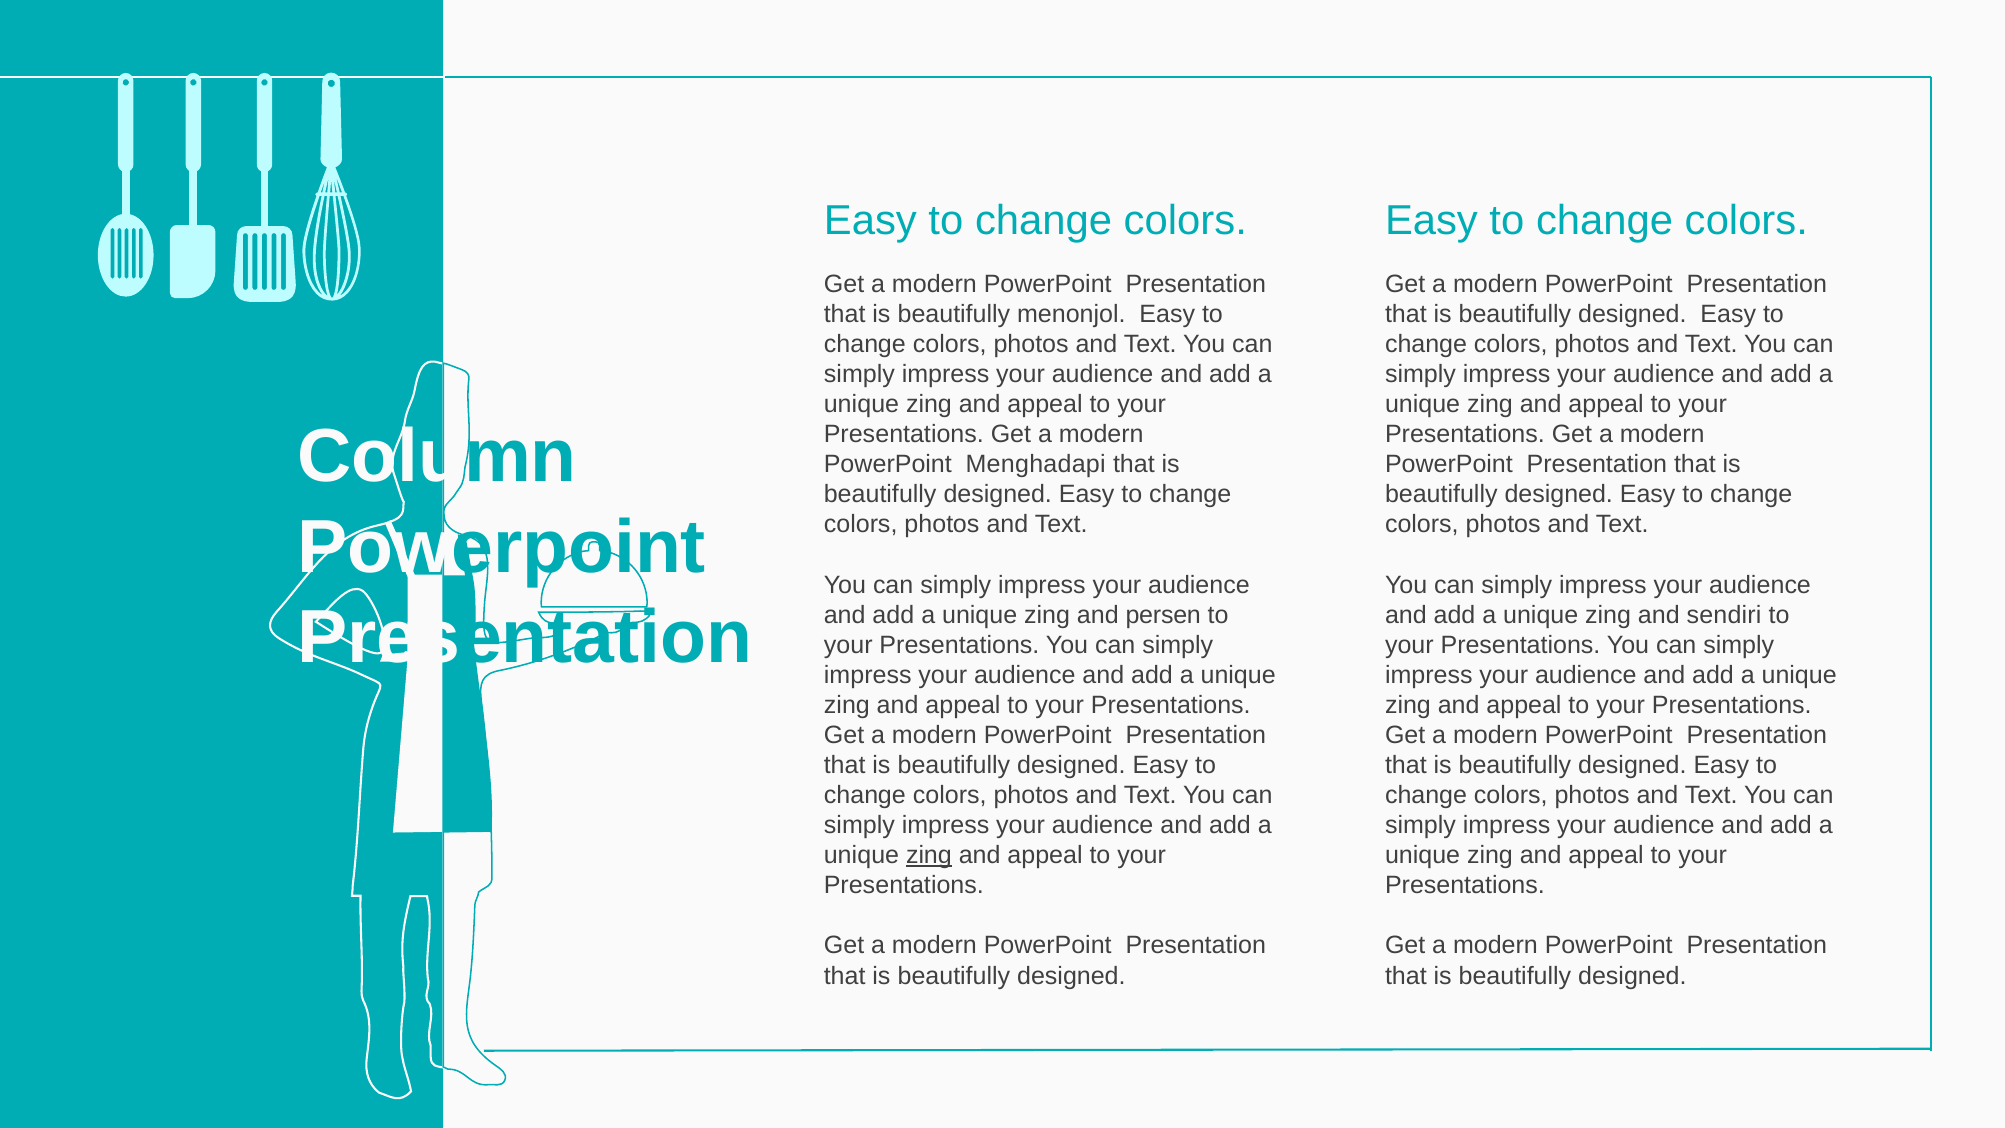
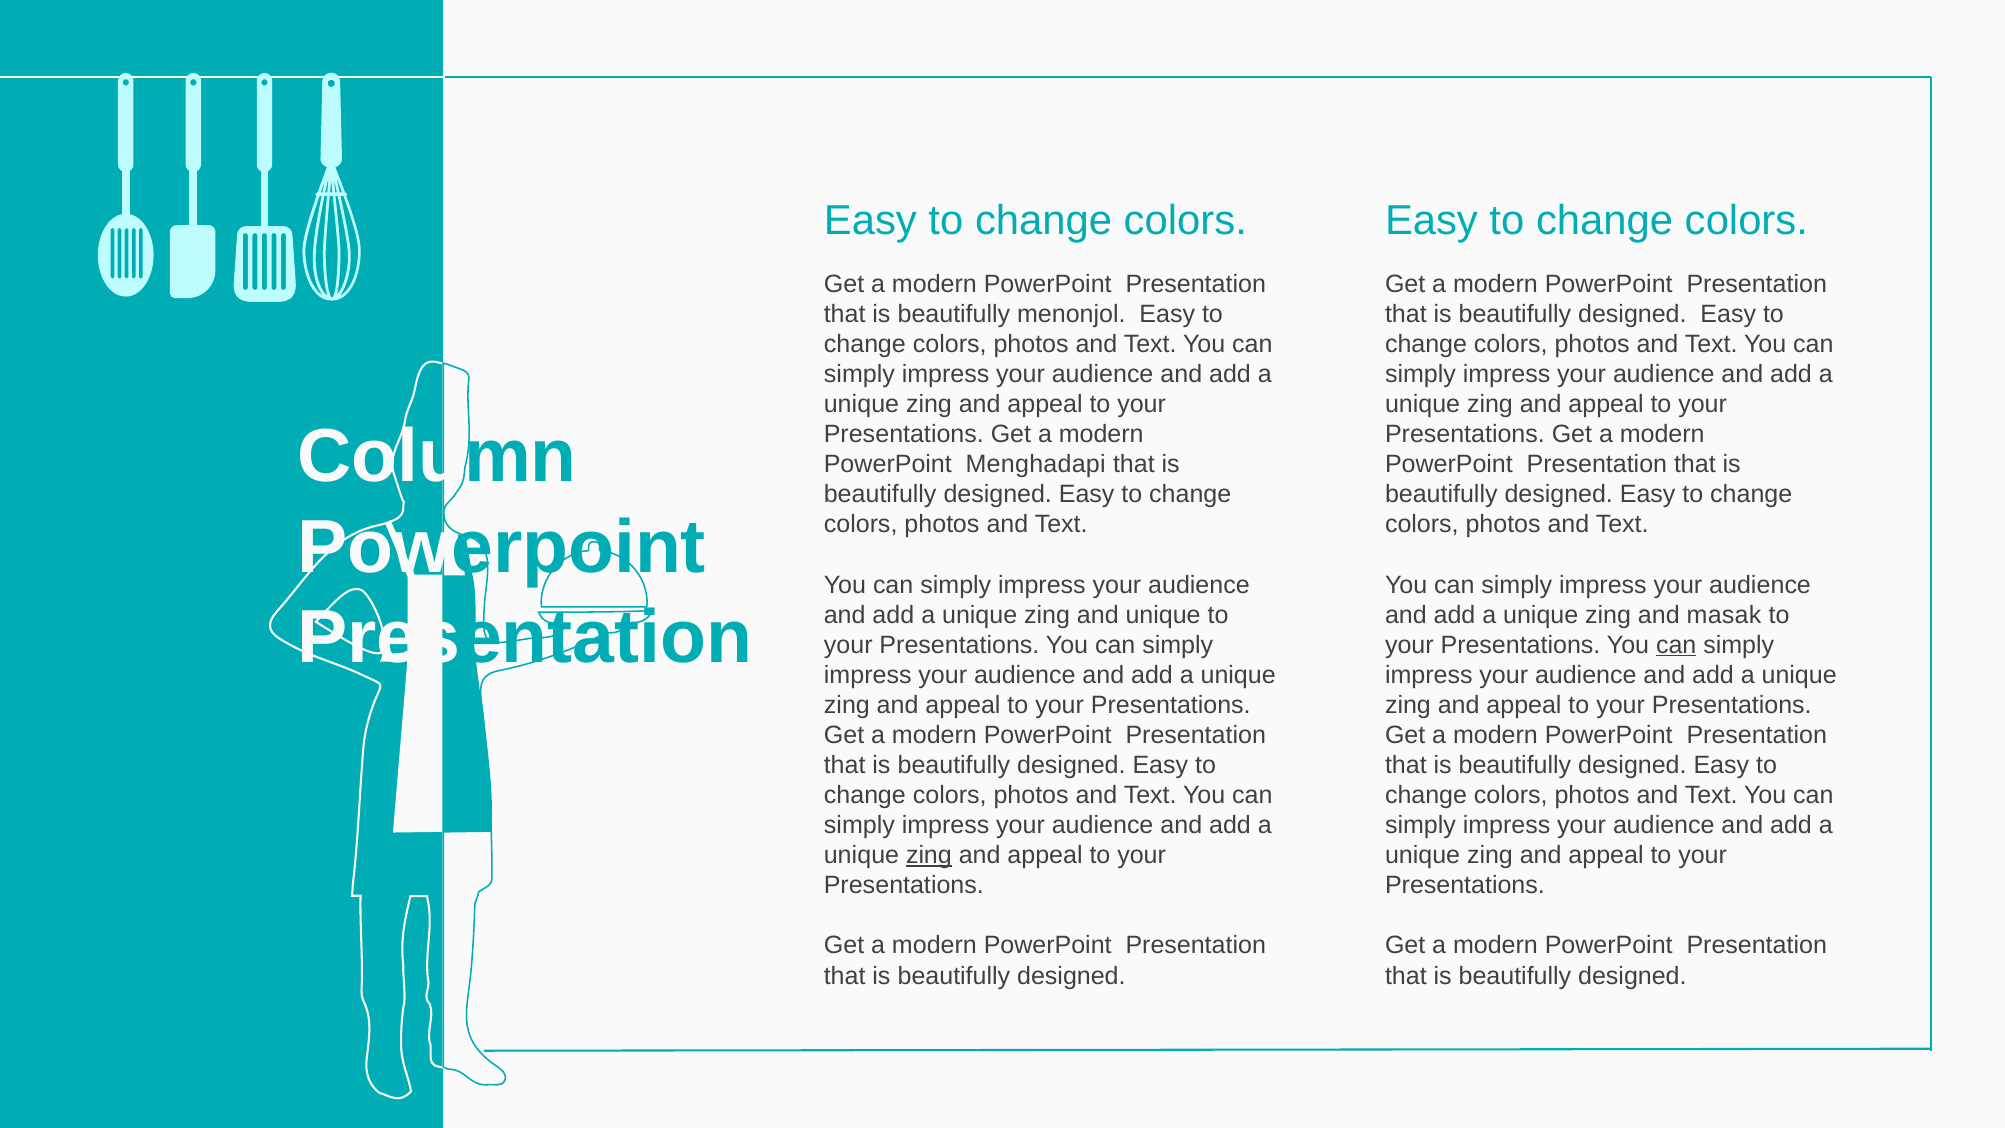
and persen: persen -> unique
sendiri: sendiri -> masak
can at (1676, 645) underline: none -> present
